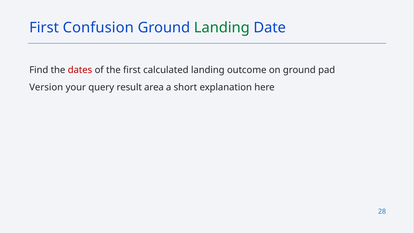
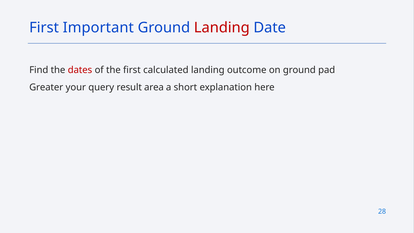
Confusion: Confusion -> Important
Landing at (222, 28) colour: green -> red
Version: Version -> Greater
